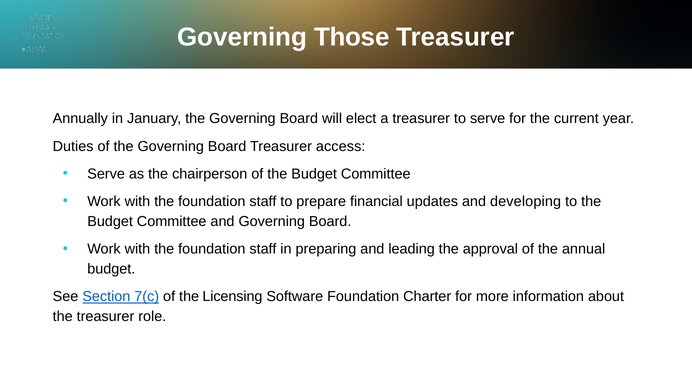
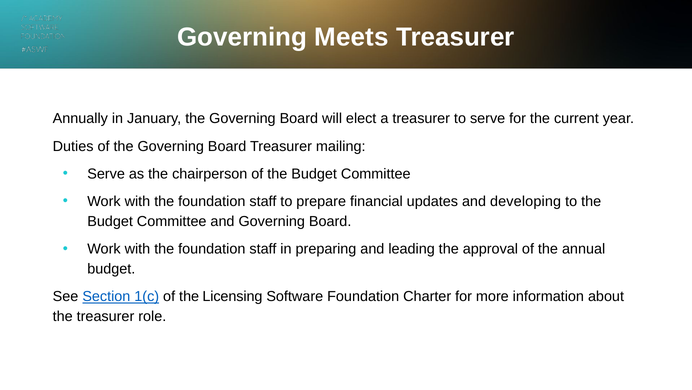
Those: Those -> Meets
access: access -> mailing
7(c: 7(c -> 1(c
